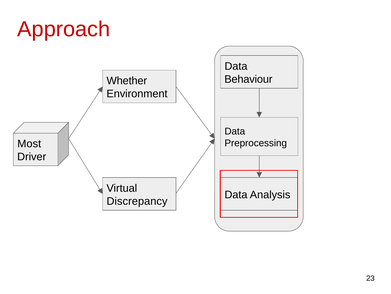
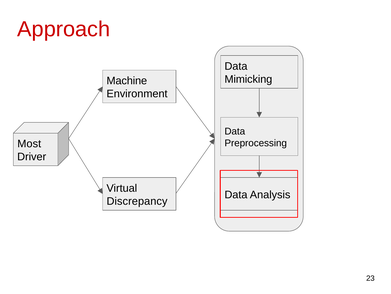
Behaviour: Behaviour -> Mimicking
Whether: Whether -> Machine
